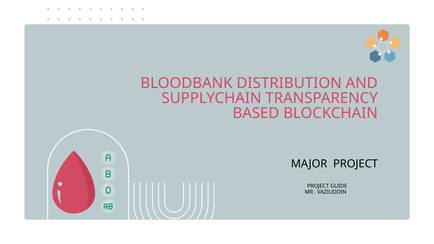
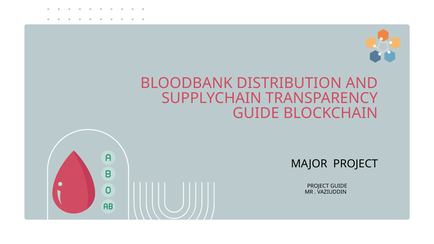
BASED at (256, 113): BASED -> GUIDE
